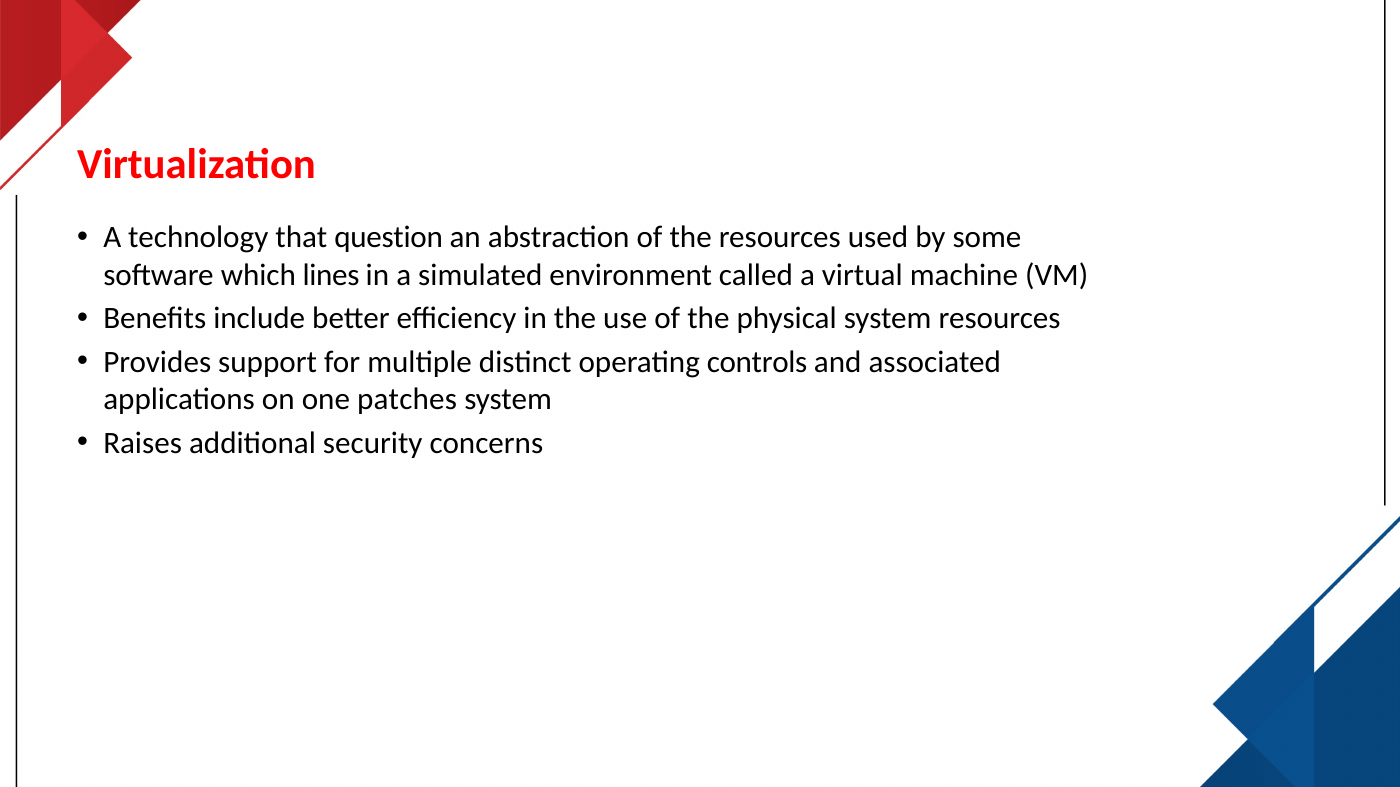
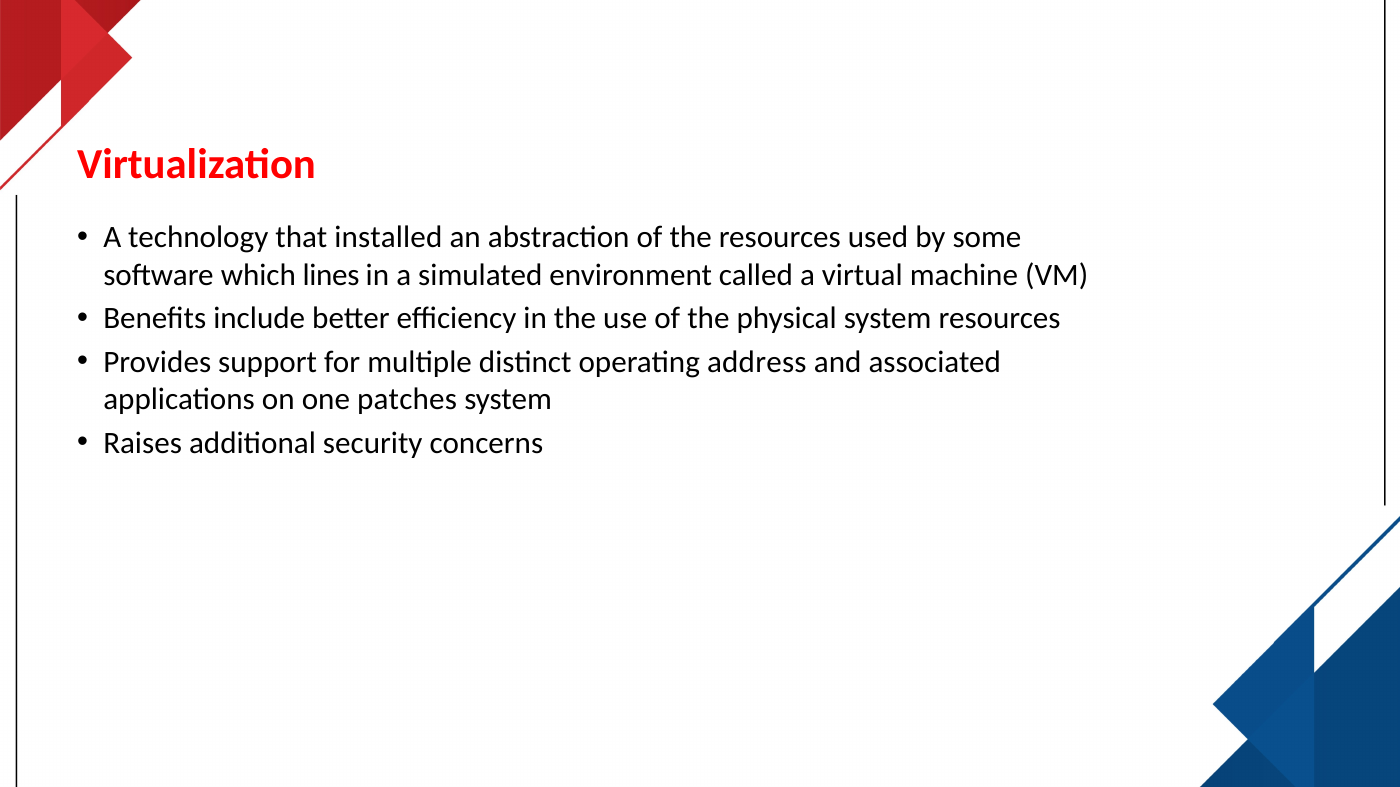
question: question -> installed
controls: controls -> address
